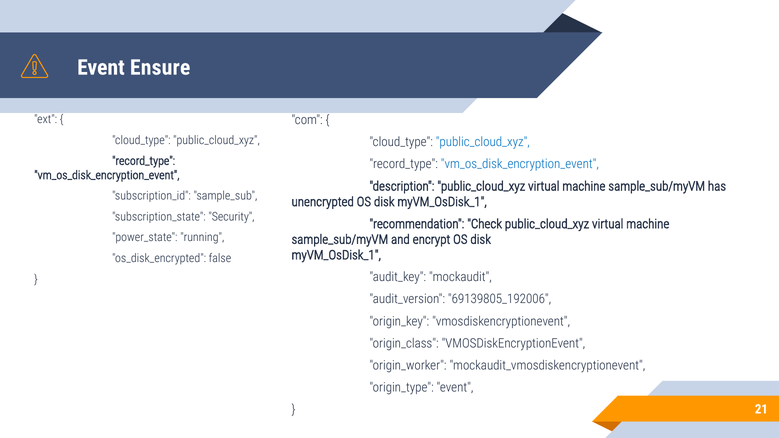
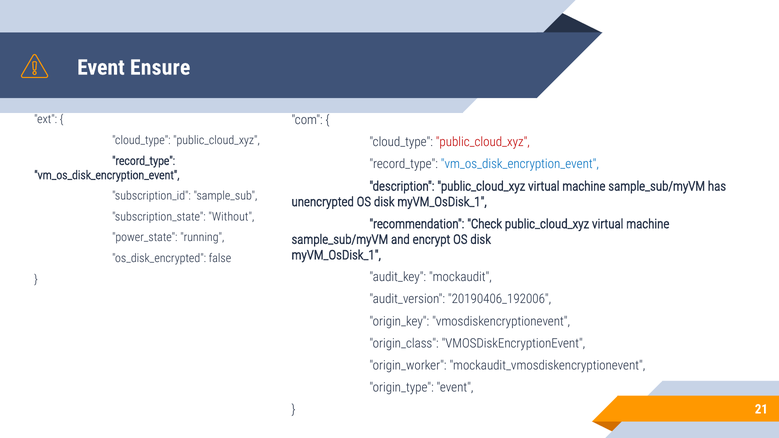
public_cloud_xyz at (483, 142) colour: blue -> red
Security: Security -> Without
69139805_192006: 69139805_192006 -> 20190406_192006
